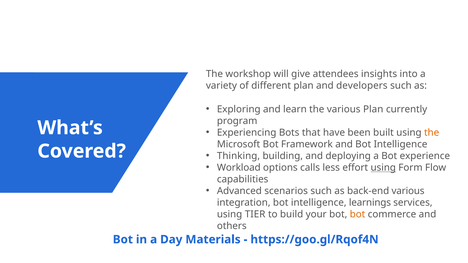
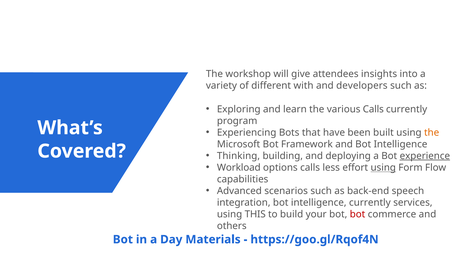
different plan: plan -> with
various Plan: Plan -> Calls
experience underline: none -> present
back-end various: various -> speech
intelligence learnings: learnings -> currently
TIER: TIER -> THIS
bot at (358, 215) colour: orange -> red
